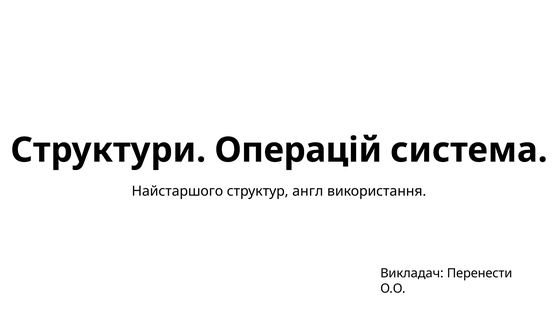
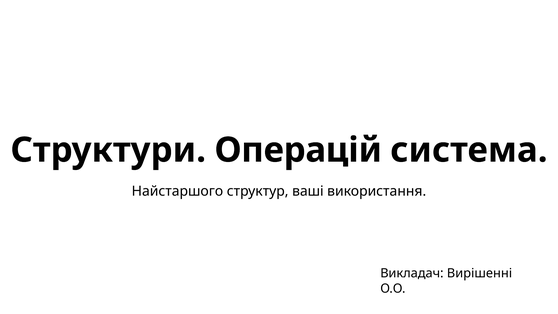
англ: англ -> ваші
Перенести: Перенести -> Вирішенні
